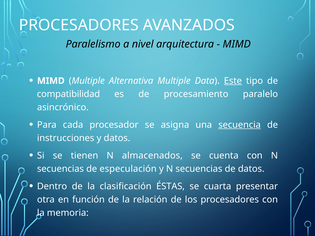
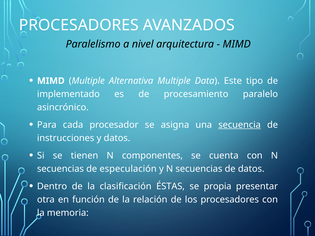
Este underline: present -> none
compatibilidad: compatibilidad -> implementado
almacenados: almacenados -> componentes
cuarta: cuarta -> propia
